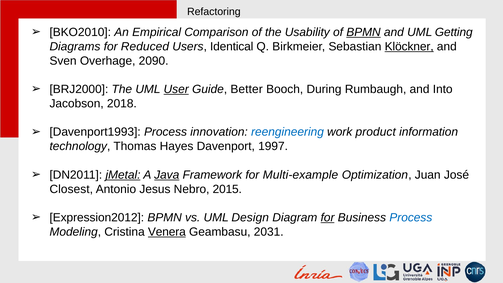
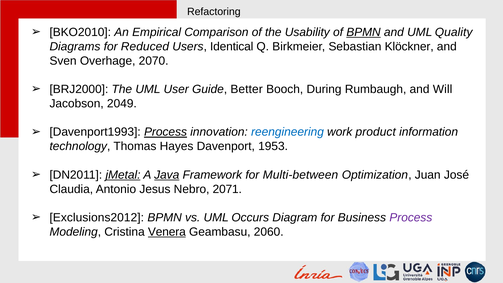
Getting: Getting -> Quality
Klöckner underline: present -> none
2090: 2090 -> 2070
User underline: present -> none
Into: Into -> Will
2018: 2018 -> 2049
Process at (166, 132) underline: none -> present
1997: 1997 -> 1953
Multi-example: Multi-example -> Multi-between
Closest: Closest -> Claudia
2015: 2015 -> 2071
Expression2012: Expression2012 -> Exclusions2012
Design: Design -> Occurs
for at (328, 218) underline: present -> none
Process at (411, 218) colour: blue -> purple
2031: 2031 -> 2060
